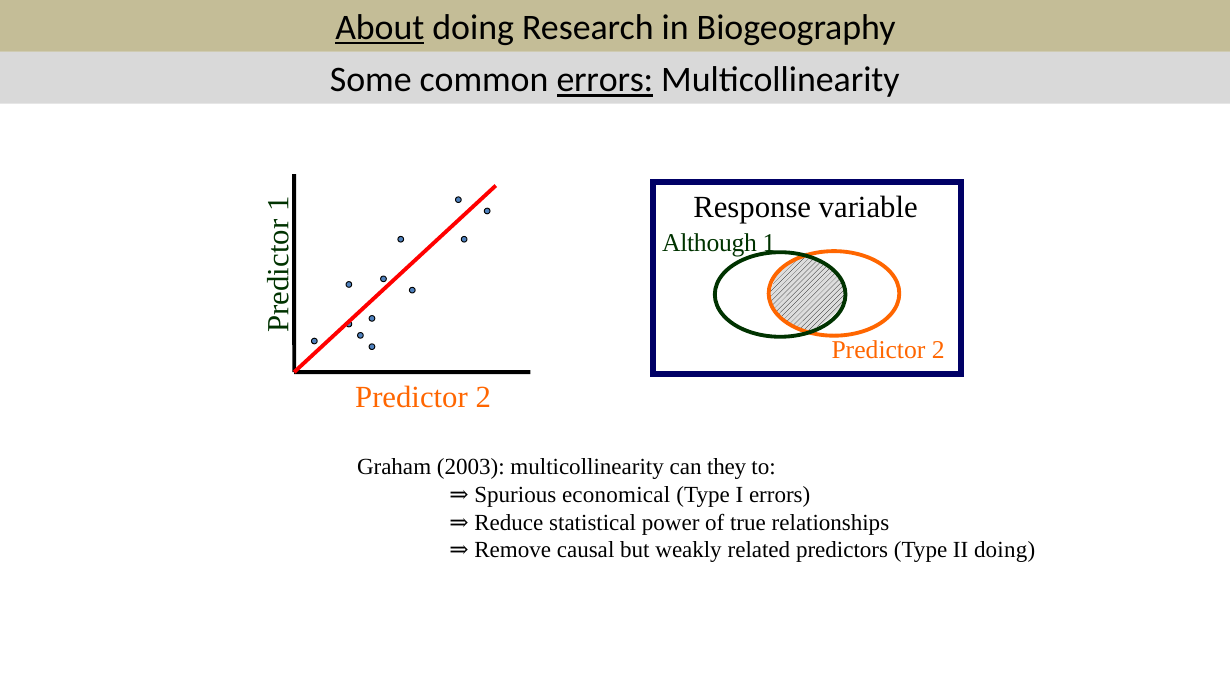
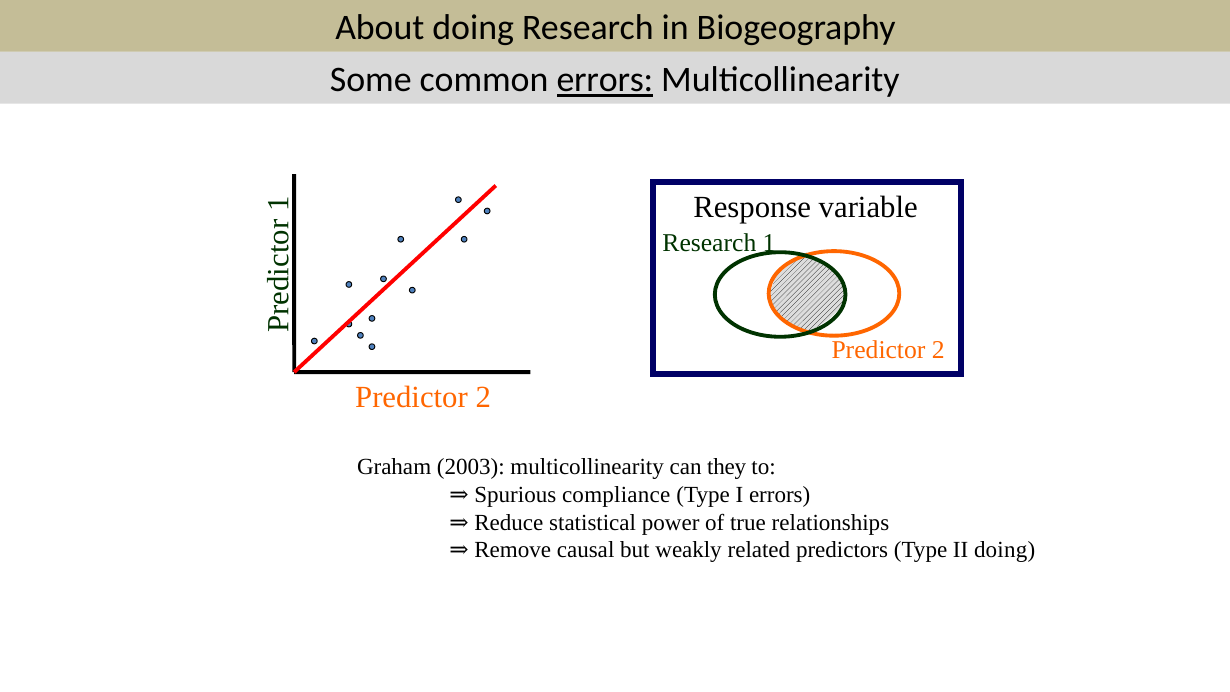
About underline: present -> none
Although at (710, 243): Although -> Research
economical: economical -> compliance
